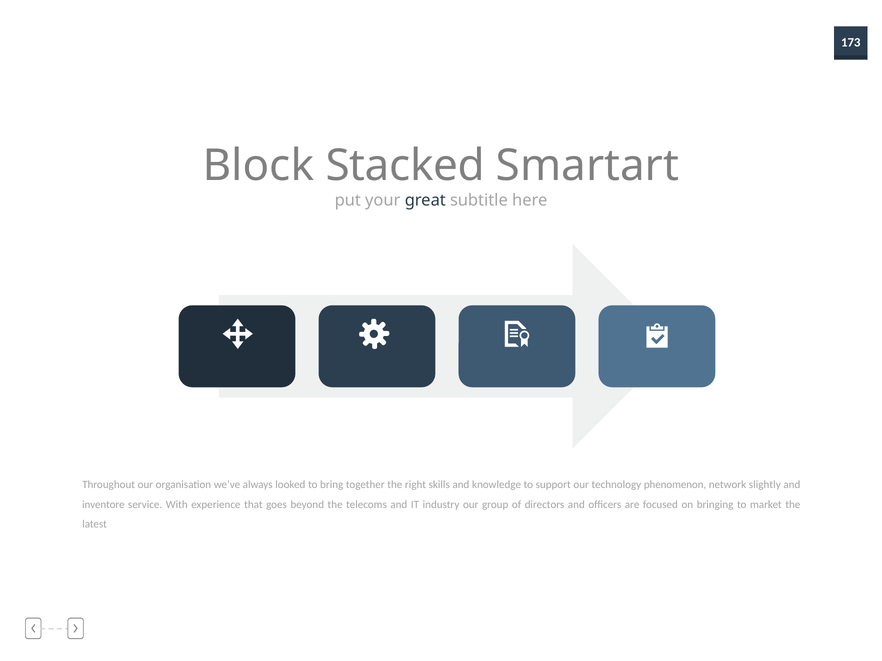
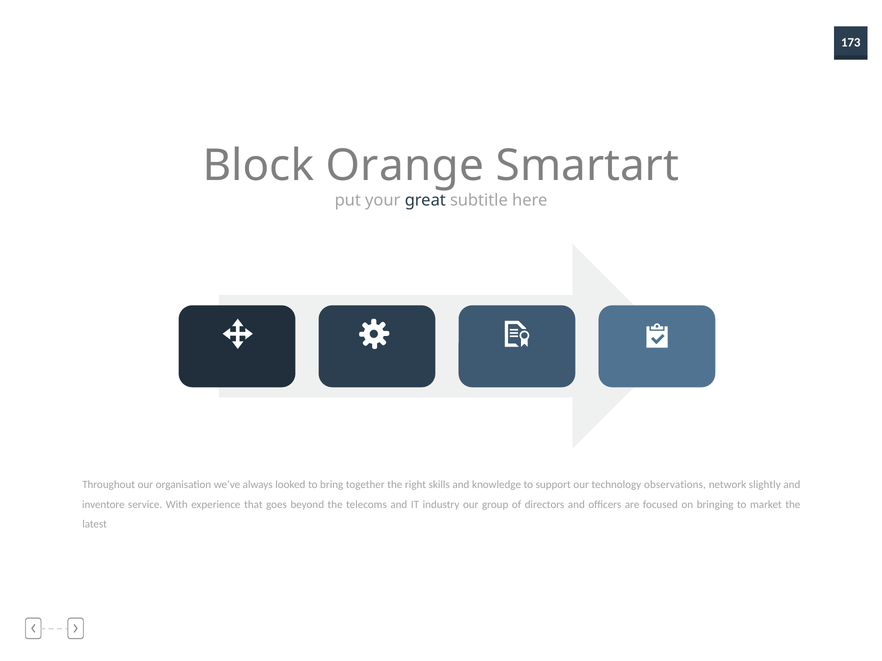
Stacked: Stacked -> Orange
phenomenon: phenomenon -> observations
